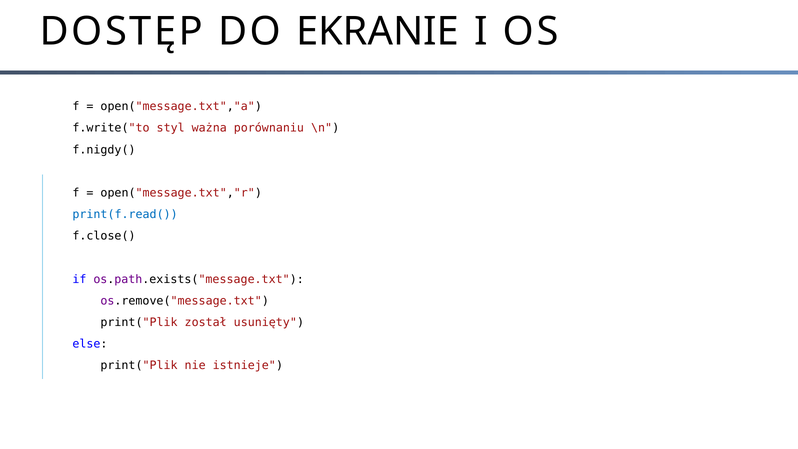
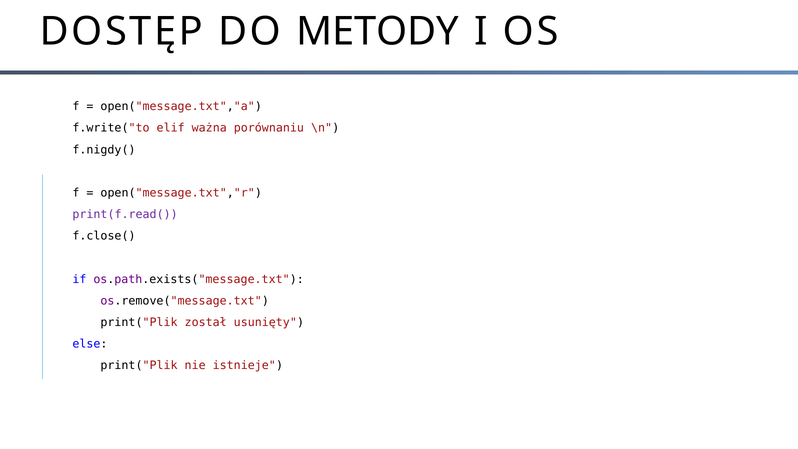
EKRANIE: EKRANIE -> METODY
styl: styl -> elif
print(f.read( colour: blue -> purple
